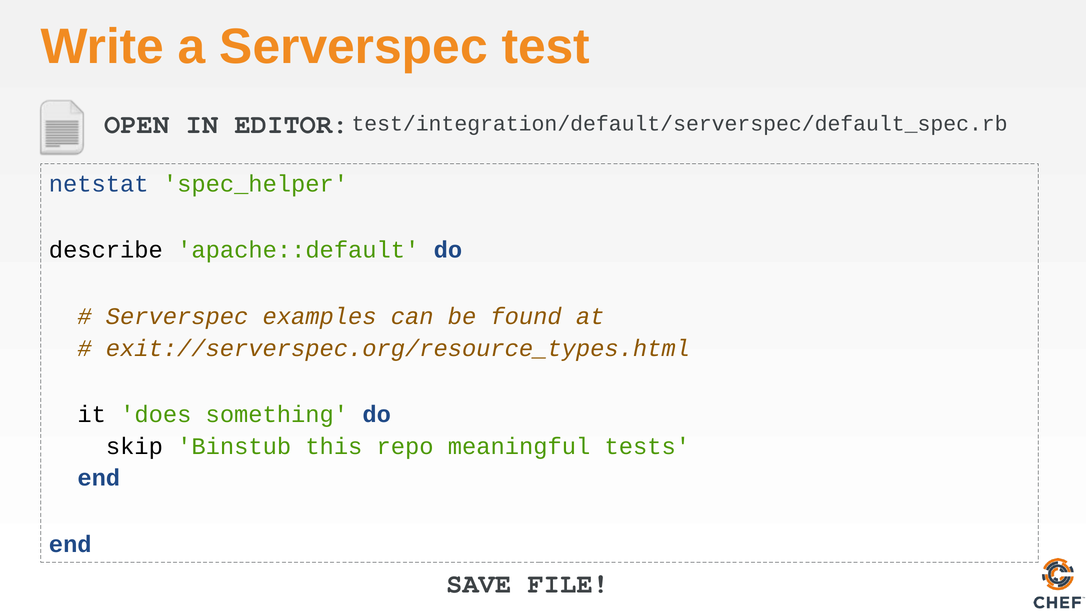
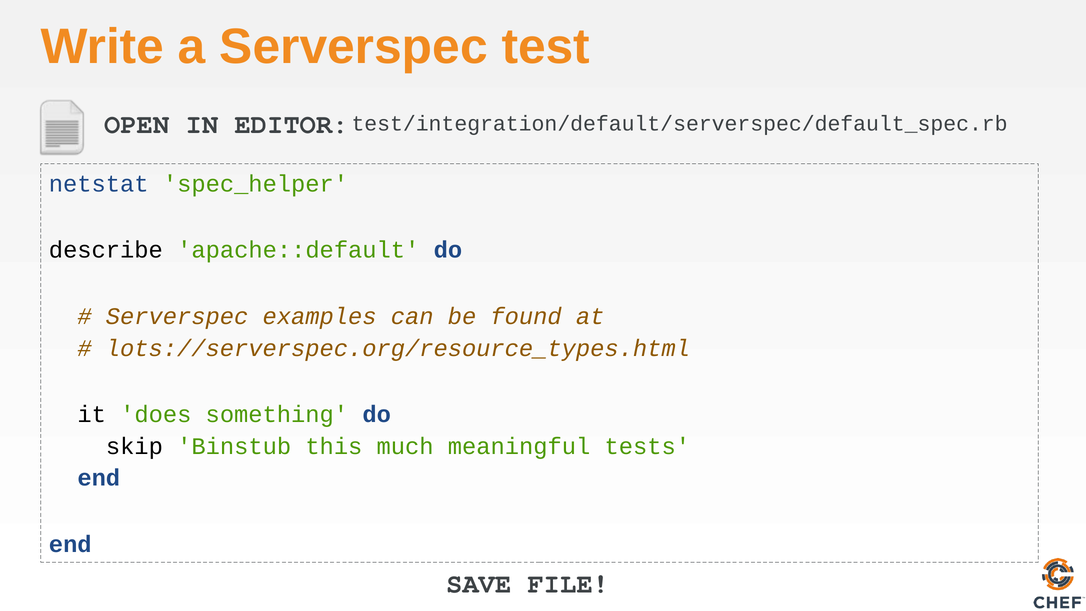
exit://serverspec.org/resource_types.html: exit://serverspec.org/resource_types.html -> lots://serverspec.org/resource_types.html
repo: repo -> much
